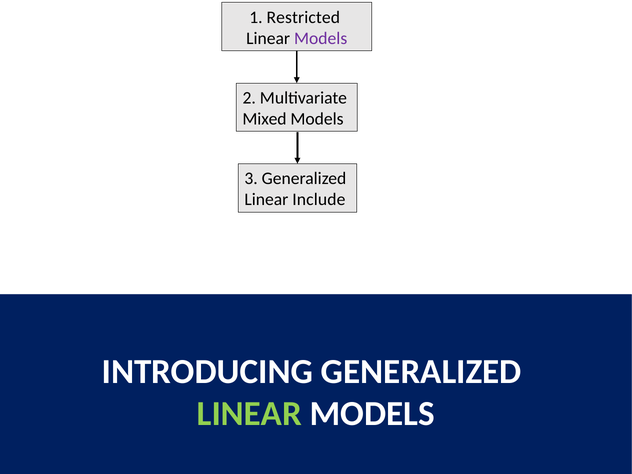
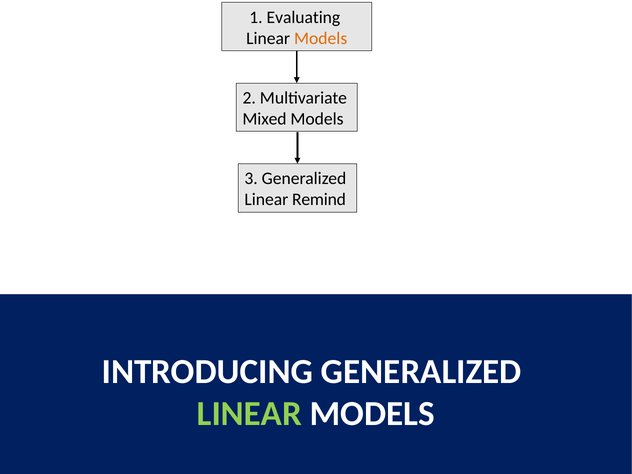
Restricted: Restricted -> Evaluating
Models at (321, 38) colour: purple -> orange
Include: Include -> Remind
